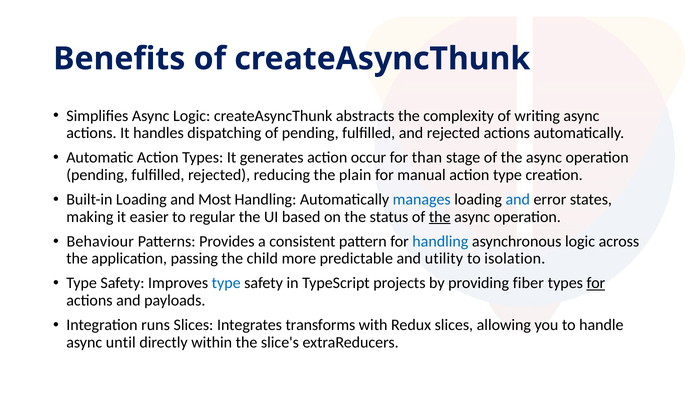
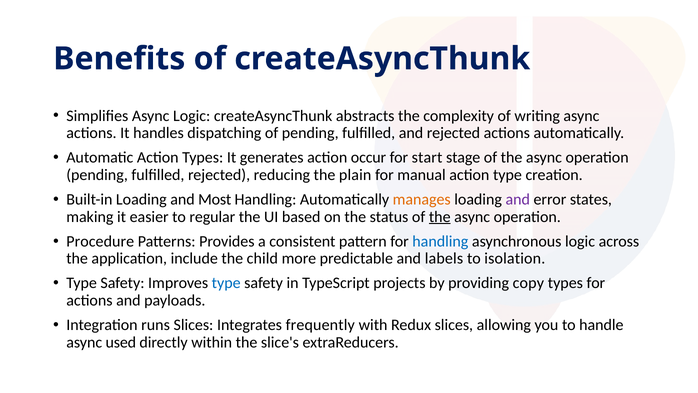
than: than -> start
manages colour: blue -> orange
and at (518, 199) colour: blue -> purple
Behaviour: Behaviour -> Procedure
passing: passing -> include
utility: utility -> labels
fiber: fiber -> copy
for at (596, 283) underline: present -> none
transforms: transforms -> frequently
until: until -> used
